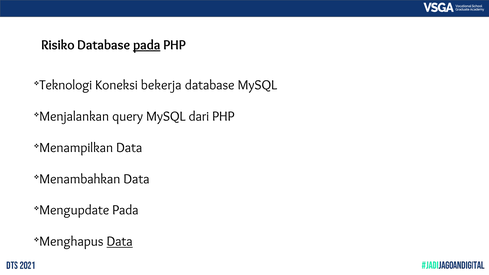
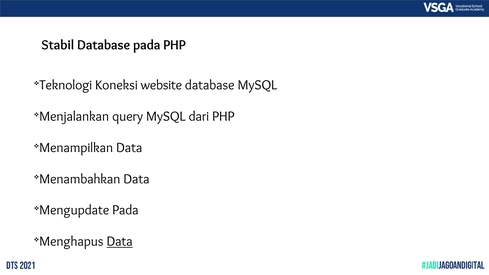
Risiko: Risiko -> Stabil
pada at (147, 45) underline: present -> none
bekerja: bekerja -> website
